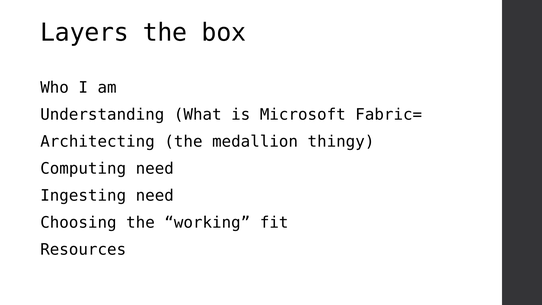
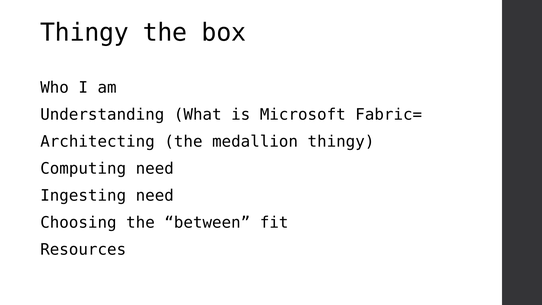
Layers at (85, 33): Layers -> Thingy
working: working -> between
